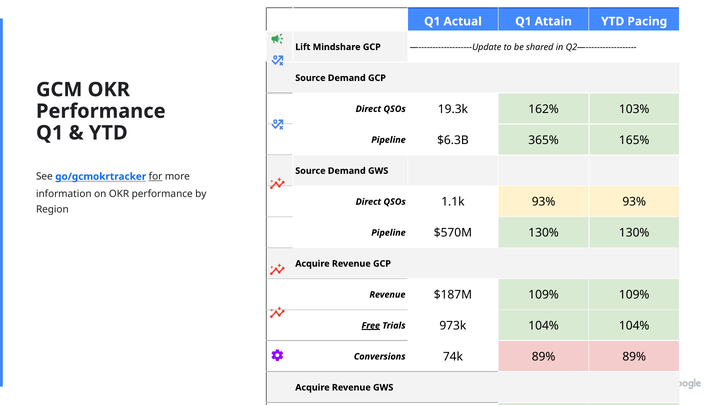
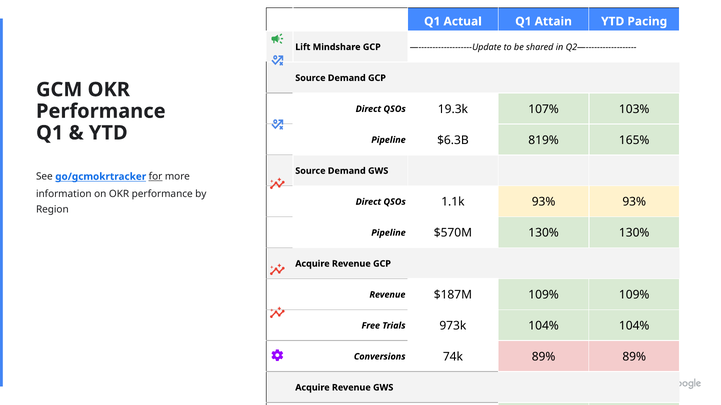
162%: 162% -> 107%
365%: 365% -> 819%
Free underline: present -> none
